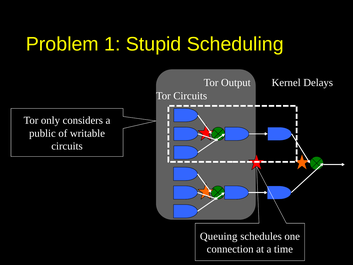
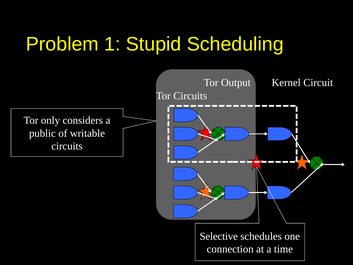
Delays: Delays -> Circuit
Queuing: Queuing -> Selective
